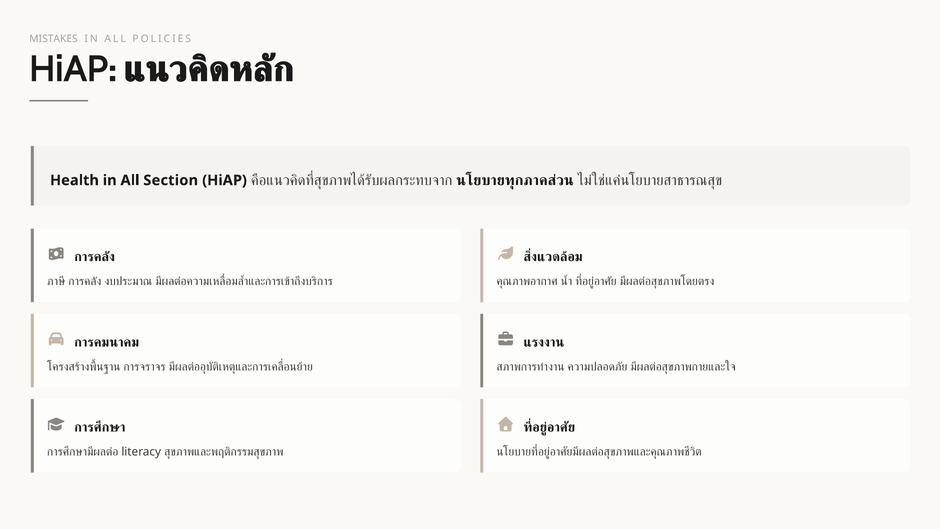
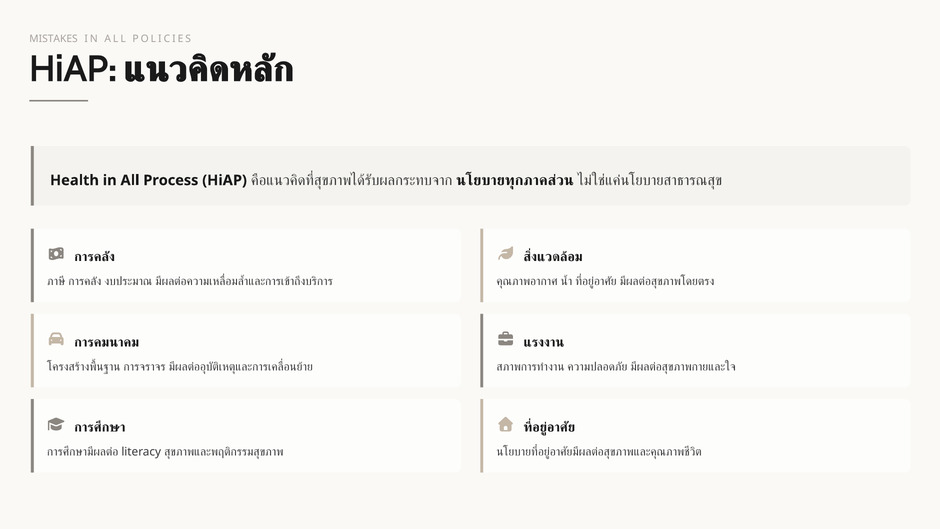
Section: Section -> Process
